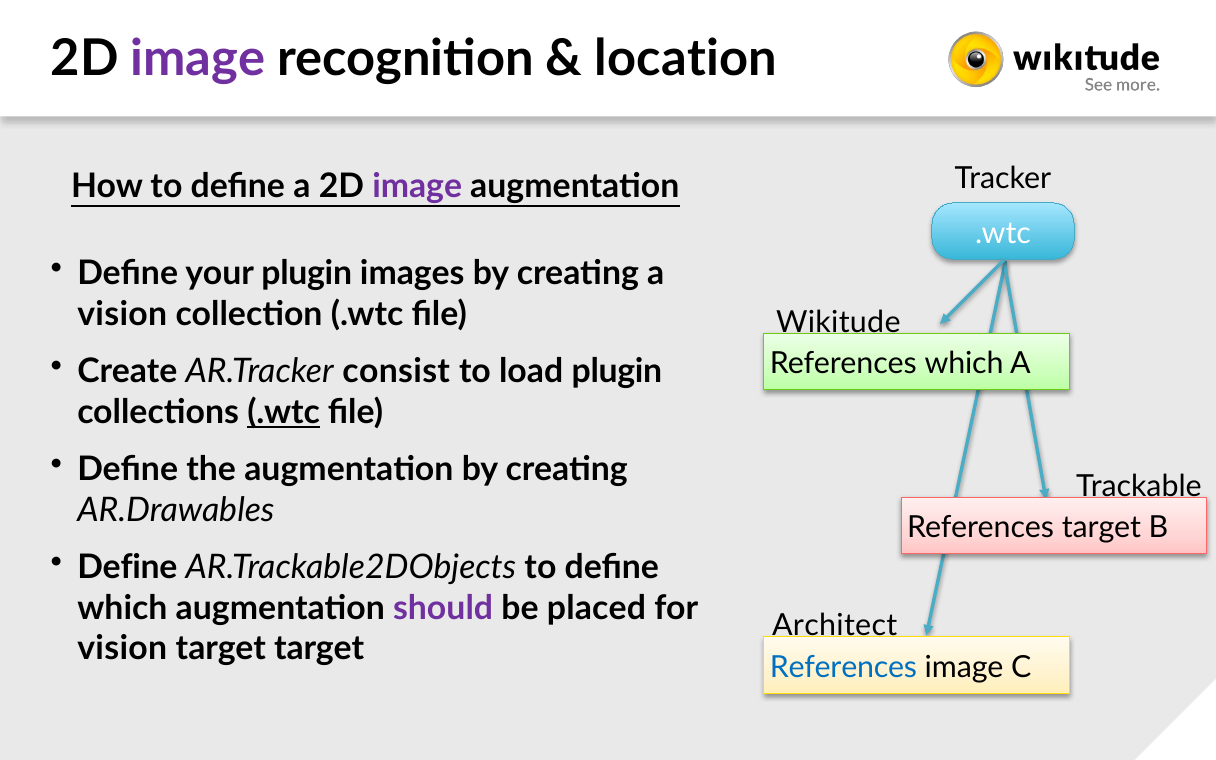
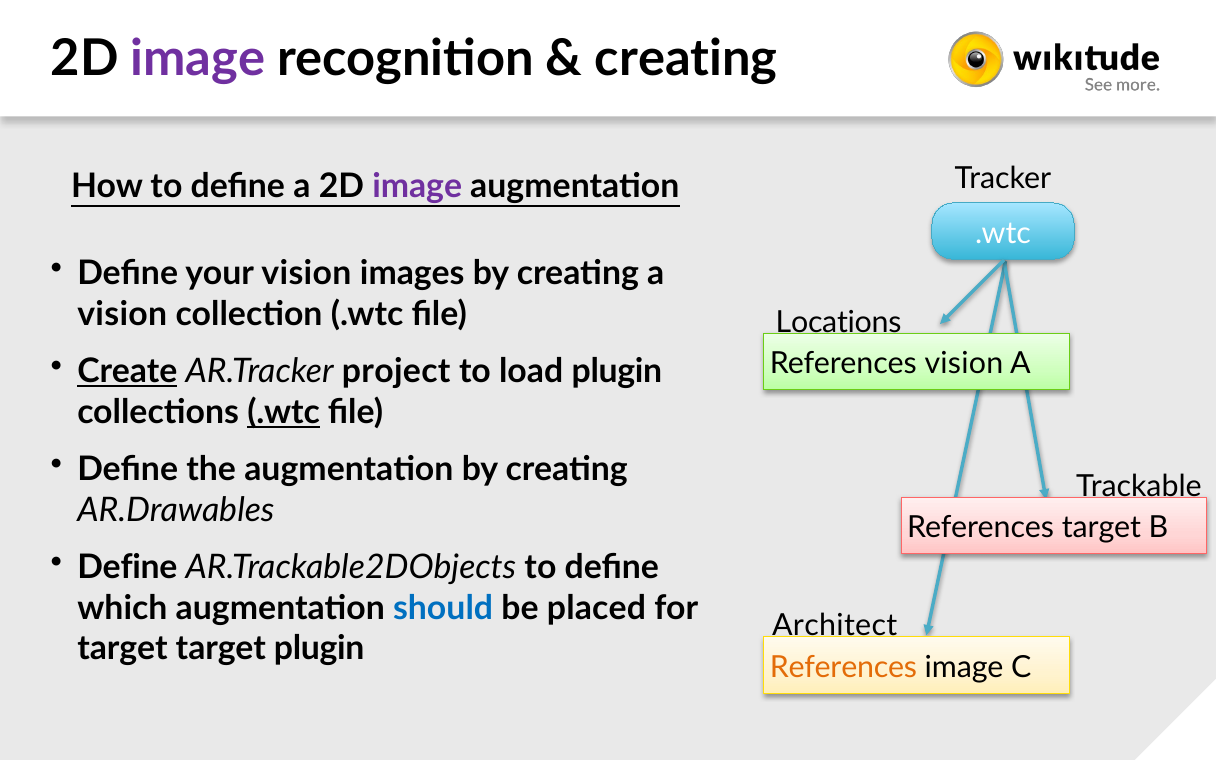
location at (686, 59): location -> creating
your plugin: plugin -> vision
Wikitude: Wikitude -> Locations
References which: which -> vision
Create underline: none -> present
consist: consist -> project
should colour: purple -> blue
vision at (122, 649): vision -> target
target target: target -> plugin
References at (843, 667) colour: blue -> orange
